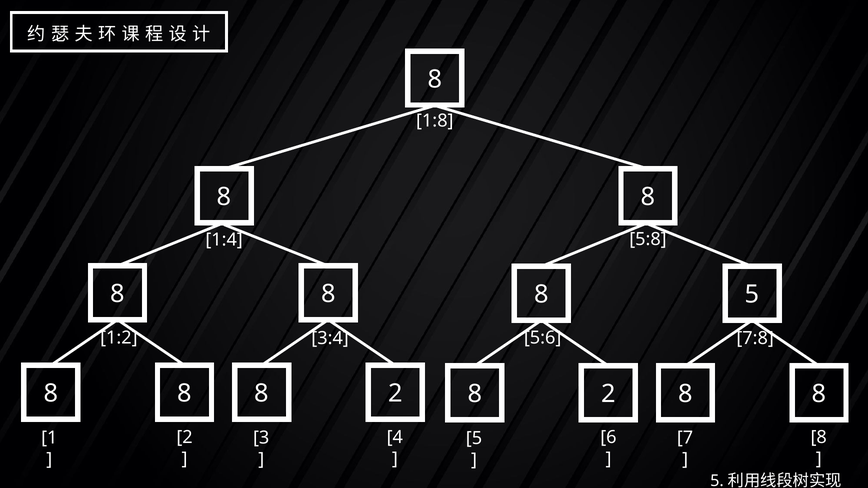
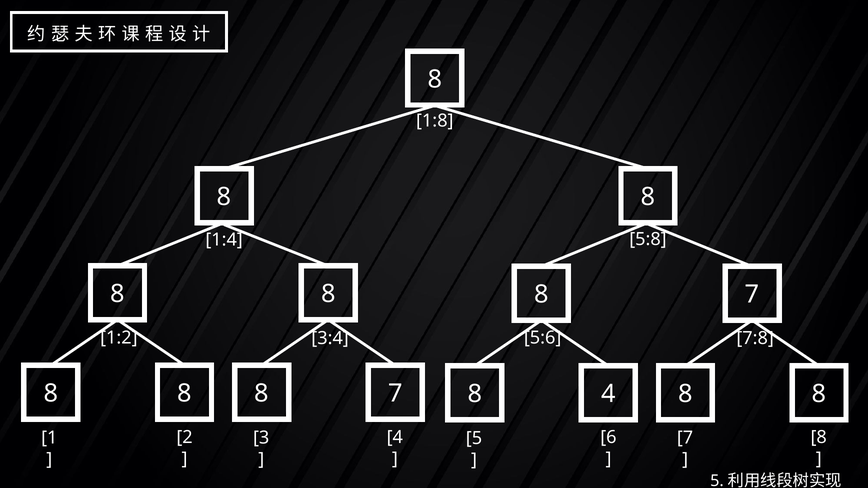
5 at (752, 295): 5 -> 7
8 8 2: 2 -> 7
2 at (608, 394): 2 -> 4
